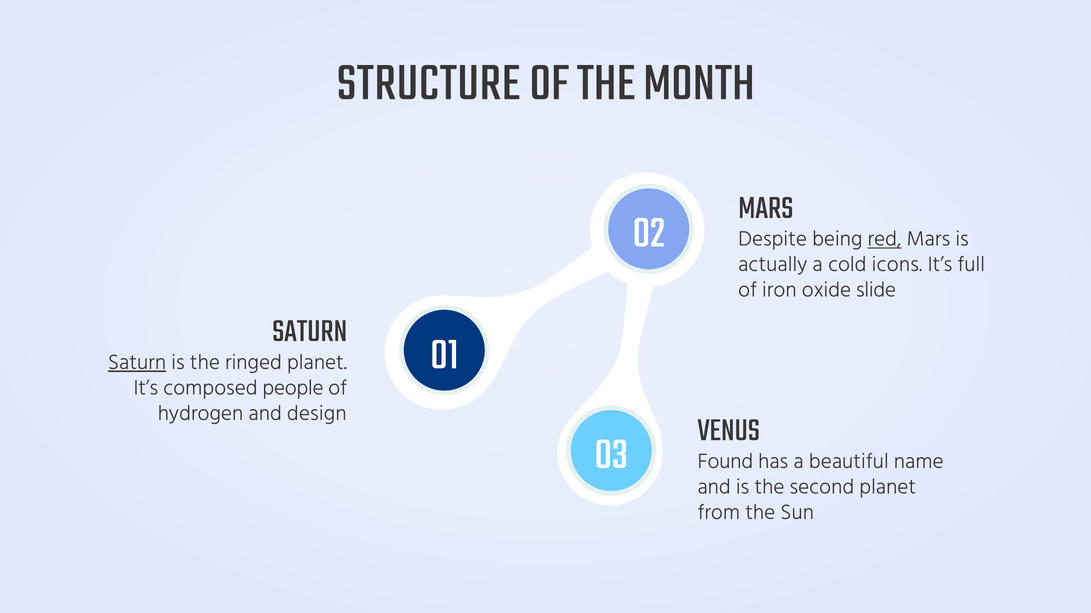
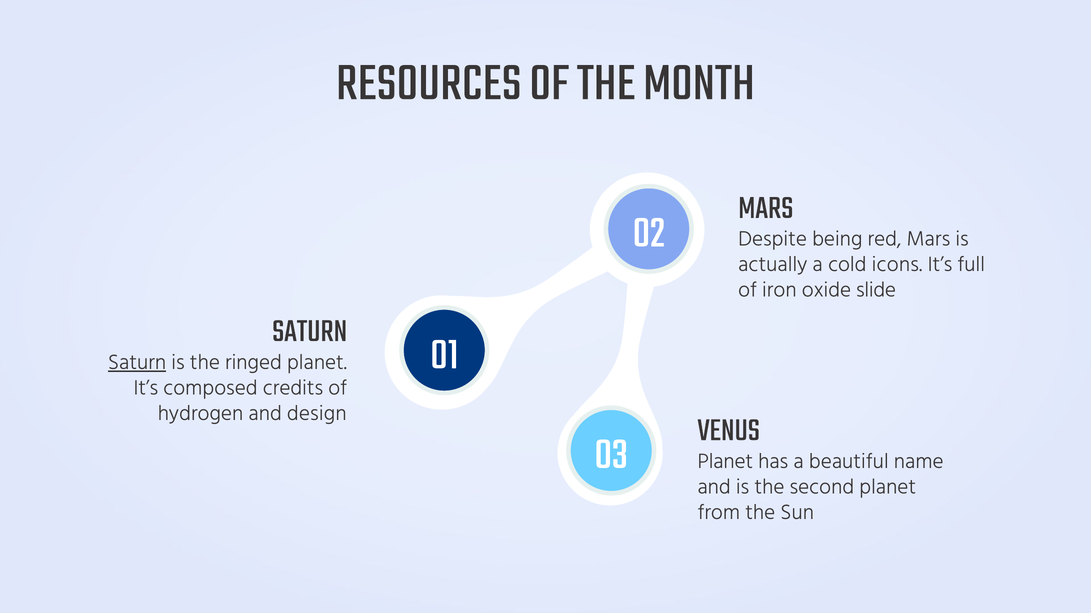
STRUCTURE: STRUCTURE -> RESOURCES
red underline: present -> none
people: people -> credits
Found at (725, 462): Found -> Planet
